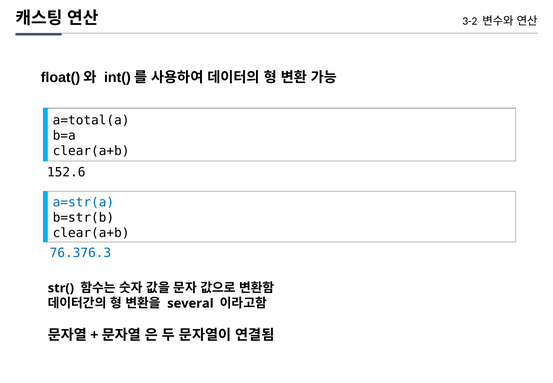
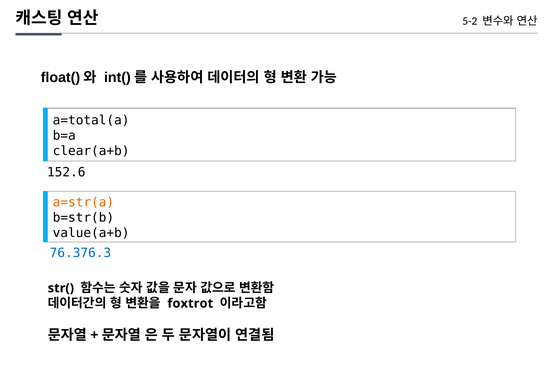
3-2: 3-2 -> 5-2
a=str(a colour: blue -> orange
clear(a+b at (91, 233): clear(a+b -> value(a+b
several: several -> foxtrot
